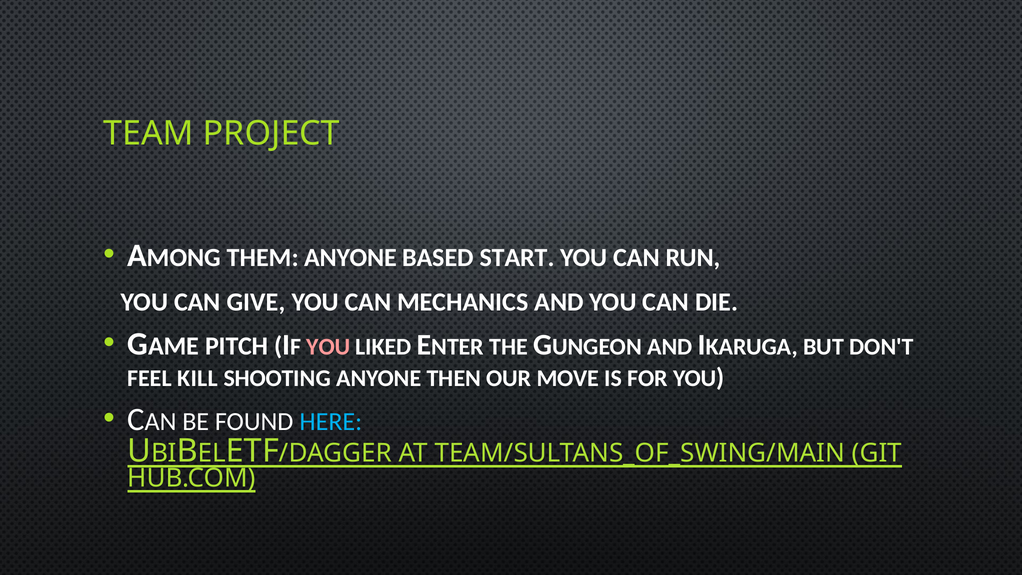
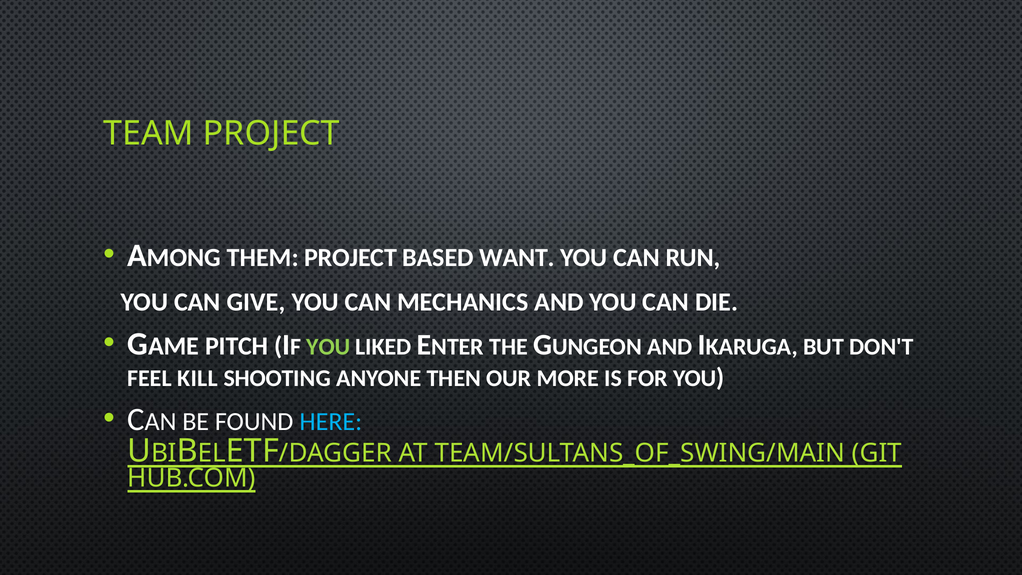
THEM ANYONE: ANYONE -> PROJECT
START: START -> WANT
YOU at (328, 347) colour: pink -> light green
MOVE: MOVE -> MORE
